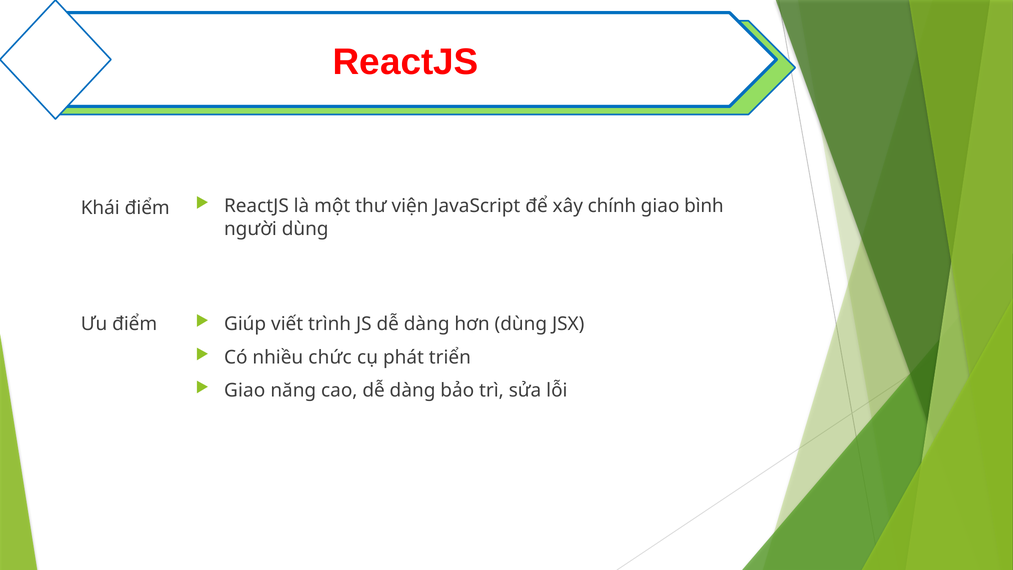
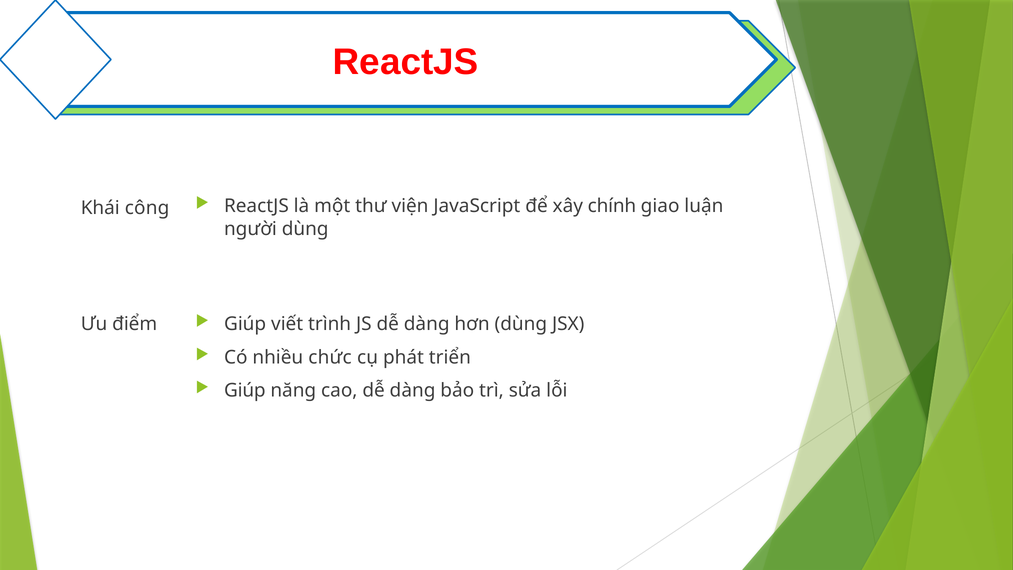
bình: bình -> luận
Khái điểm: điểm -> công
Giao at (245, 391): Giao -> Giúp
